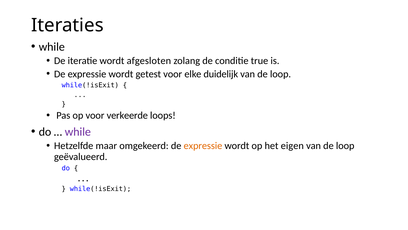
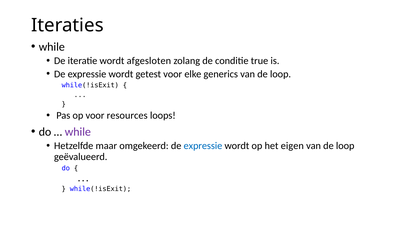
duidelijk: duidelijk -> generics
verkeerde: verkeerde -> resources
expressie at (203, 146) colour: orange -> blue
